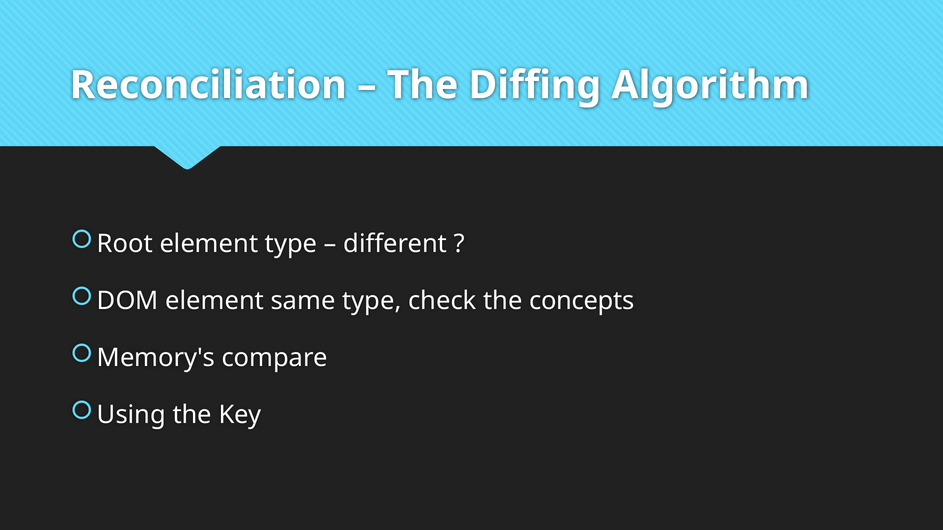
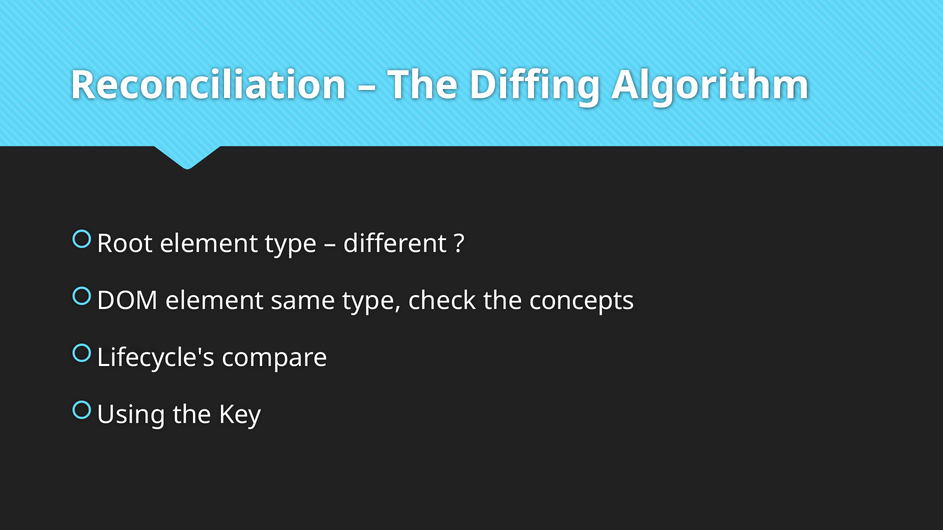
Memory's: Memory's -> Lifecycle's
